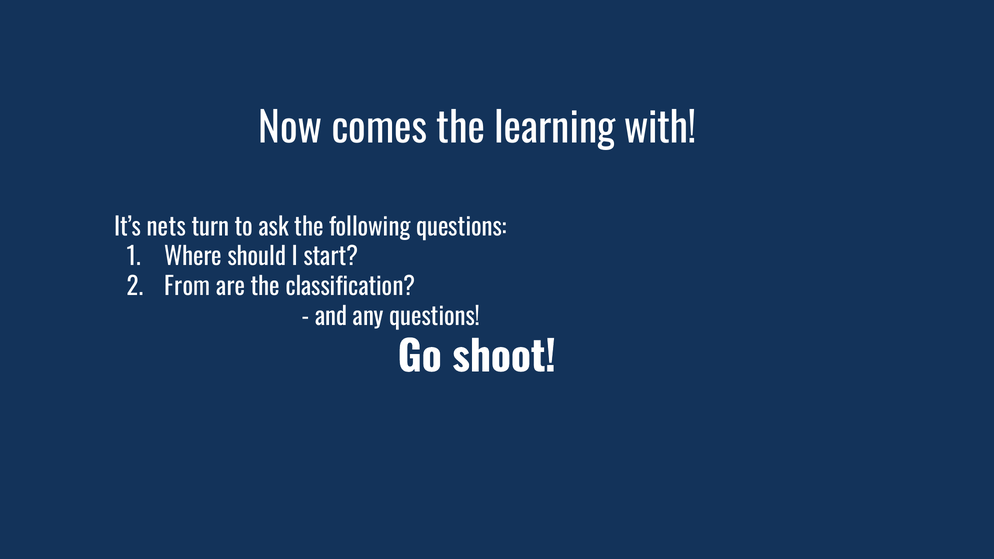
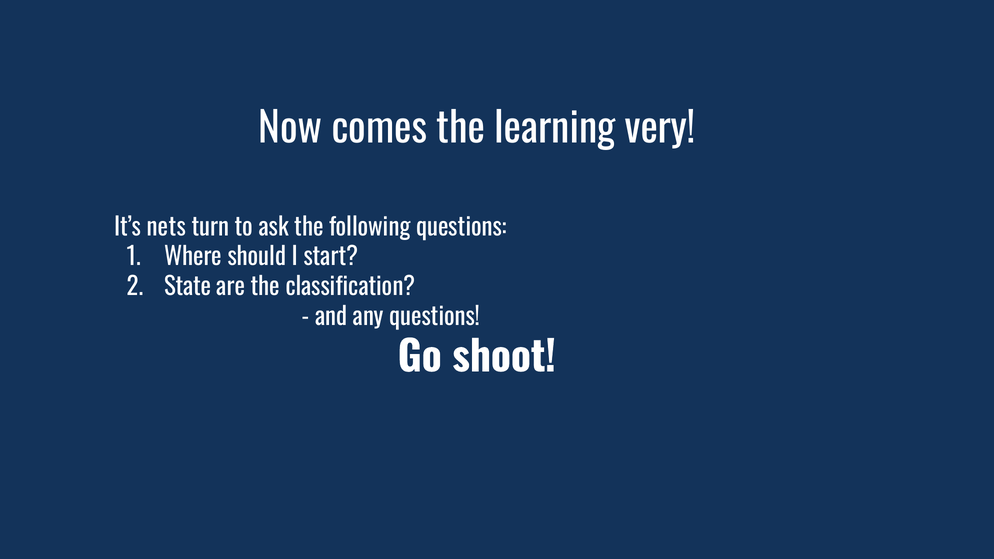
with: with -> very
From: From -> State
